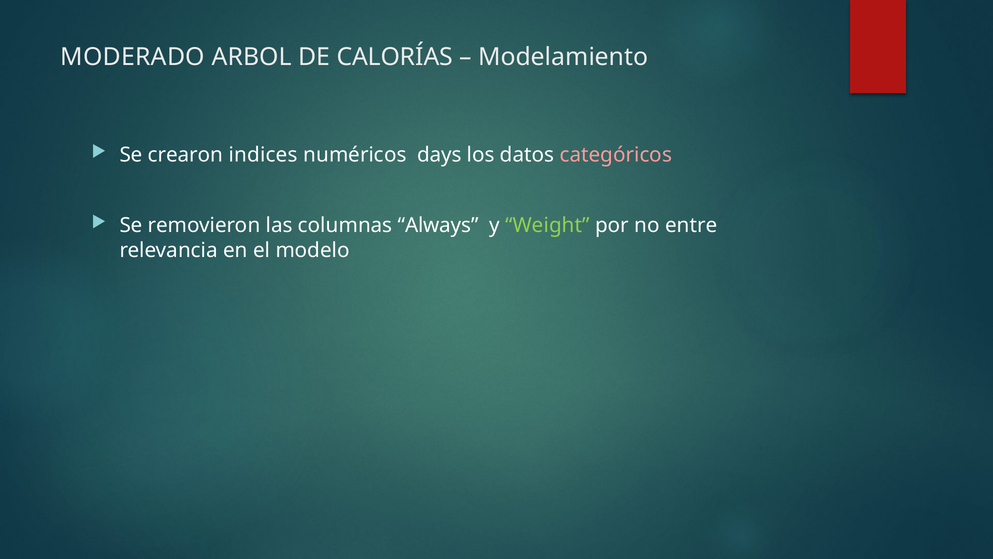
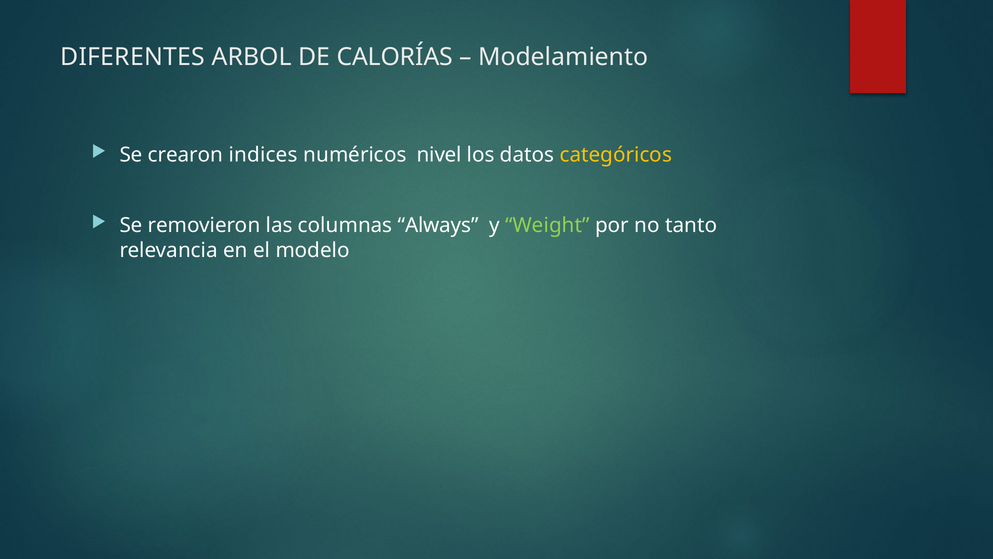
MODERADO: MODERADO -> DIFERENTES
days: days -> nivel
categóricos colour: pink -> yellow
entre: entre -> tanto
